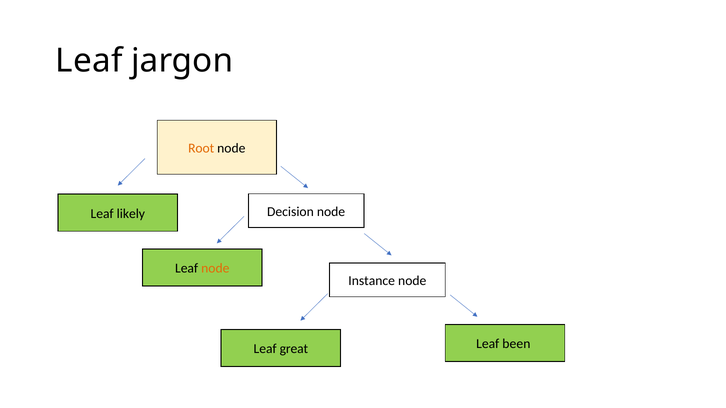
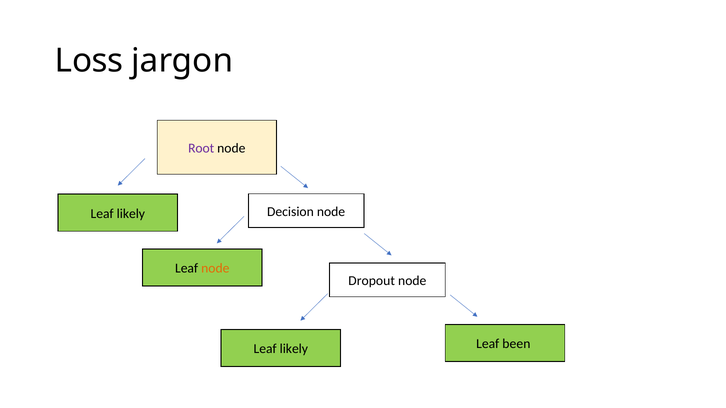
Leaf at (89, 61): Leaf -> Loss
Root colour: orange -> purple
Instance: Instance -> Dropout
great at (294, 349): great -> likely
